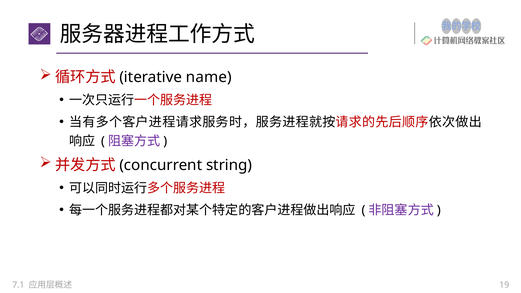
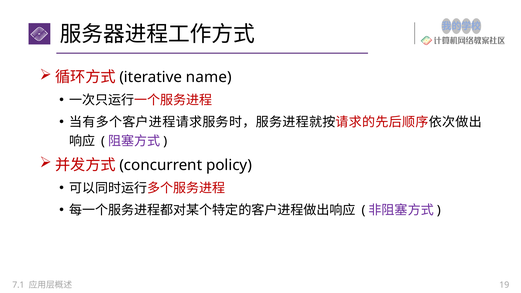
string: string -> policy
